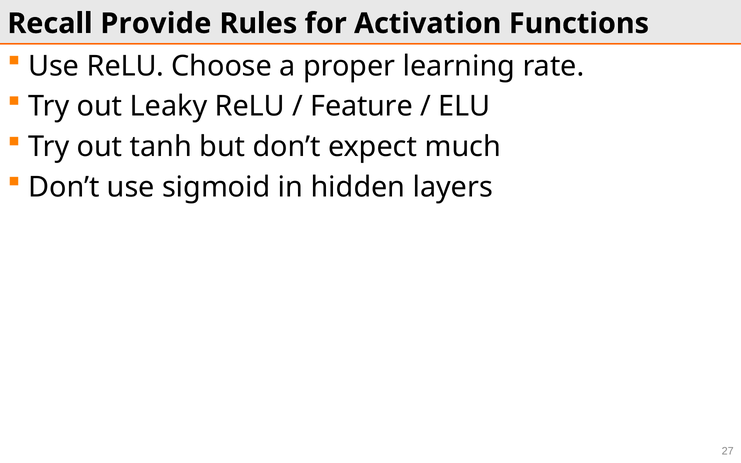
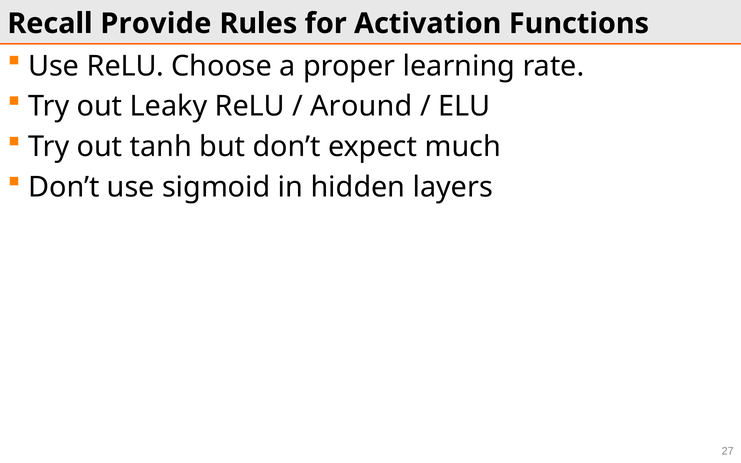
Feature: Feature -> Around
